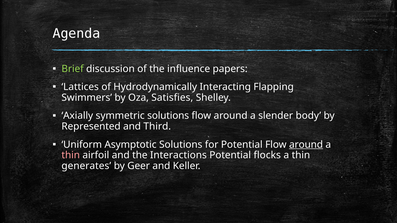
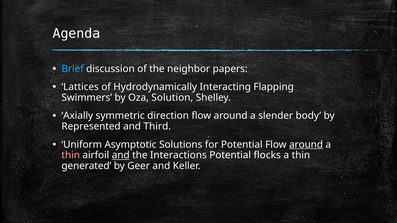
Brief colour: light green -> light blue
influence: influence -> neighbor
Satisfies: Satisfies -> Solution
symmetric solutions: solutions -> direction
and at (121, 155) underline: none -> present
generates: generates -> generated
